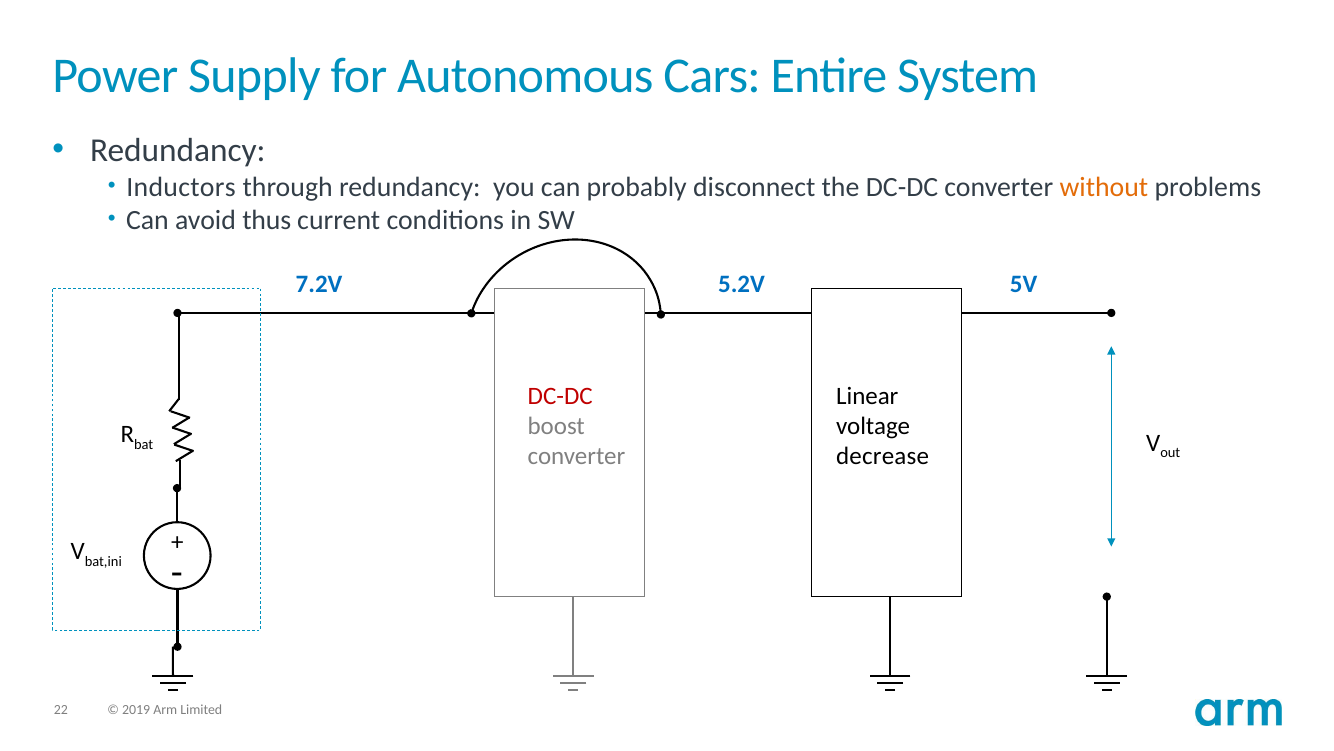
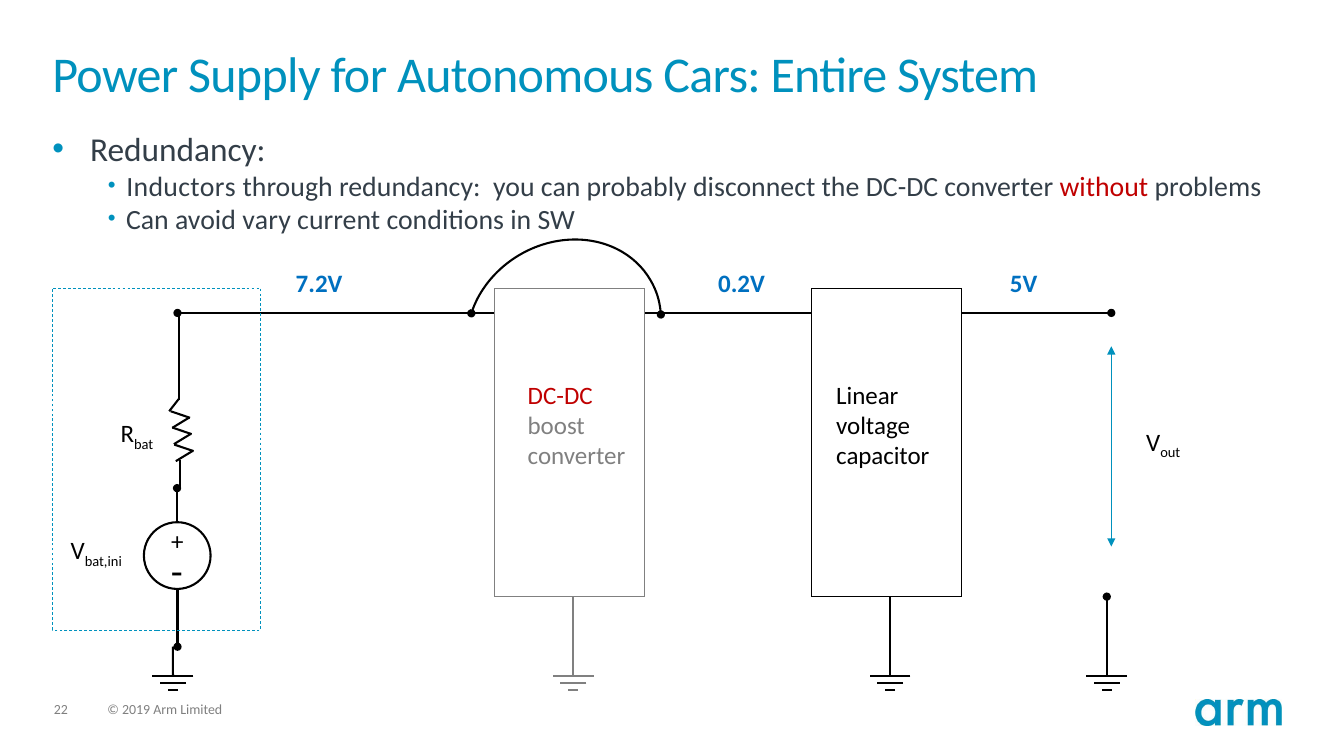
without colour: orange -> red
thus: thus -> vary
5.2V: 5.2V -> 0.2V
decrease: decrease -> capacitor
